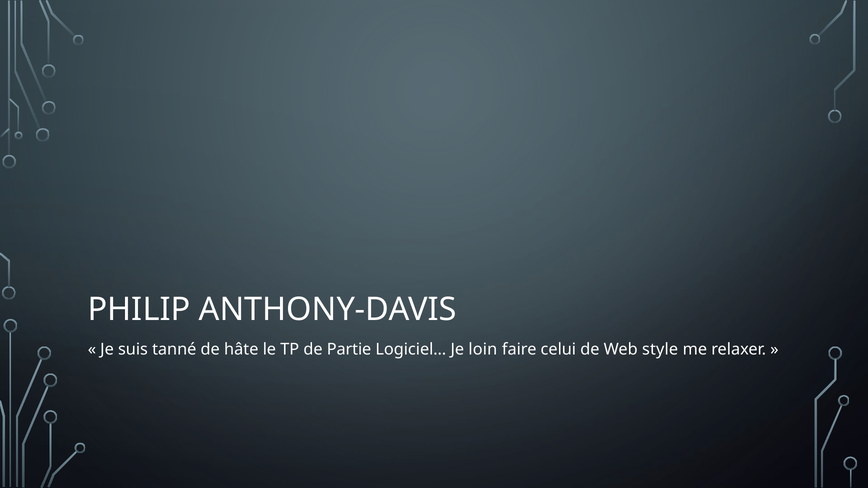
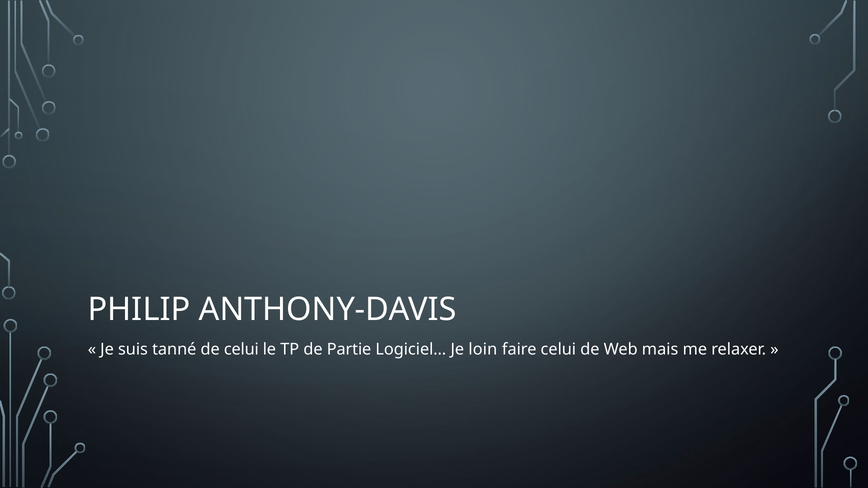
de hâte: hâte -> celui
style: style -> mais
